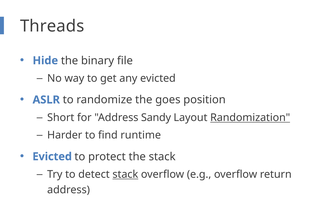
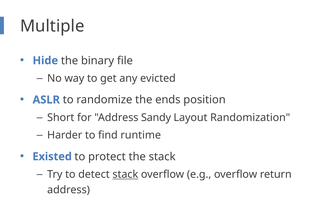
Threads: Threads -> Multiple
goes: goes -> ends
Randomization underline: present -> none
Evicted at (52, 156): Evicted -> Existed
